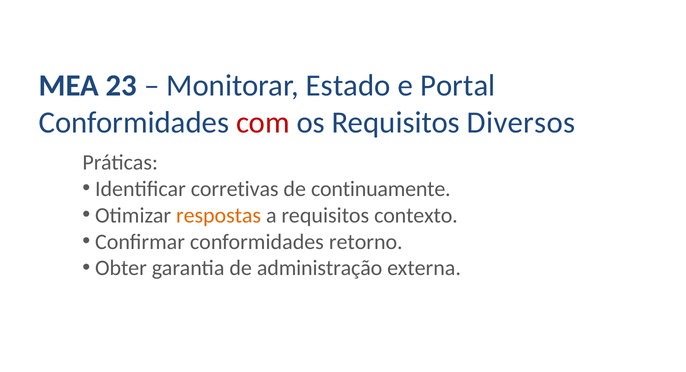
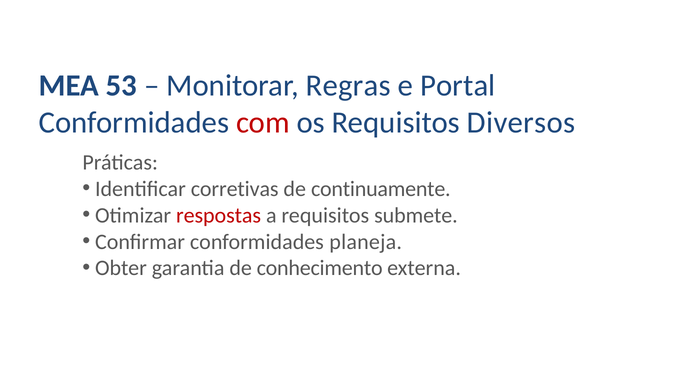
23: 23 -> 53
Estado: Estado -> Regras
respostas colour: orange -> red
contexto: contexto -> submete
retorno: retorno -> planeja
administração: administração -> conhecimento
